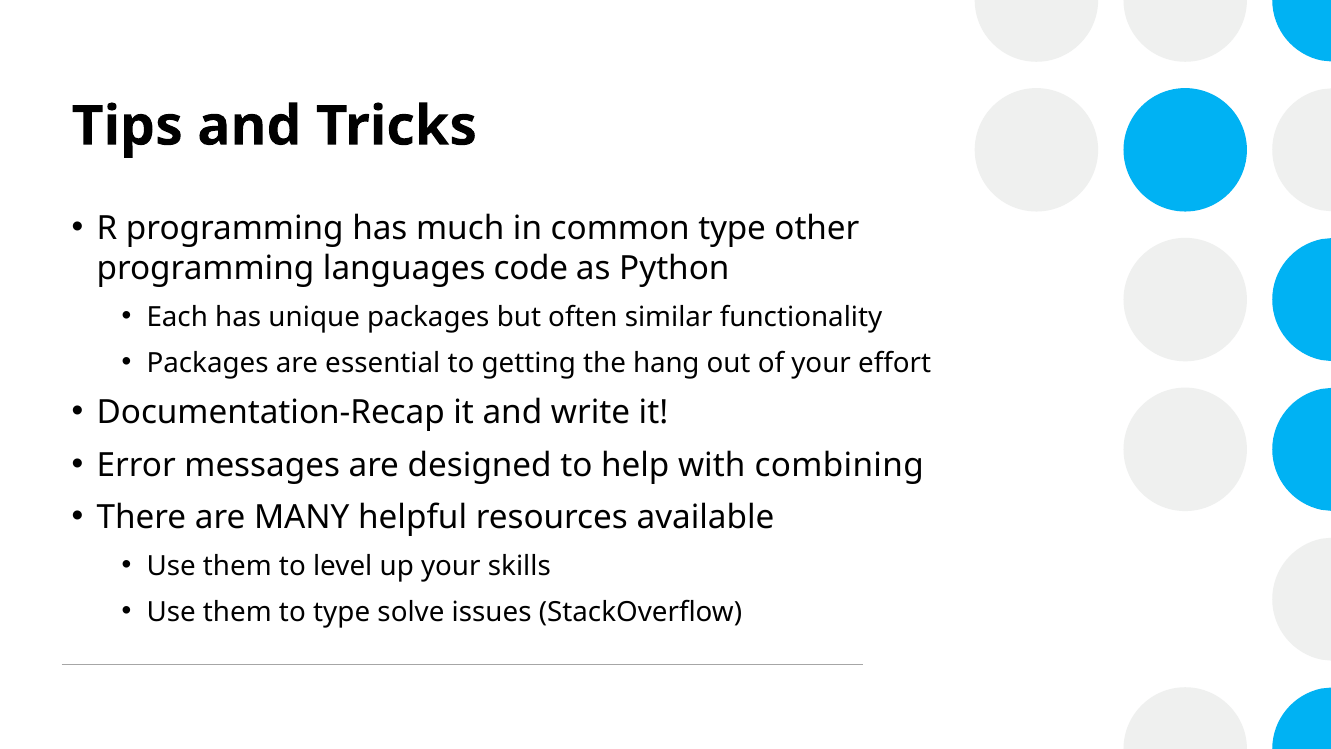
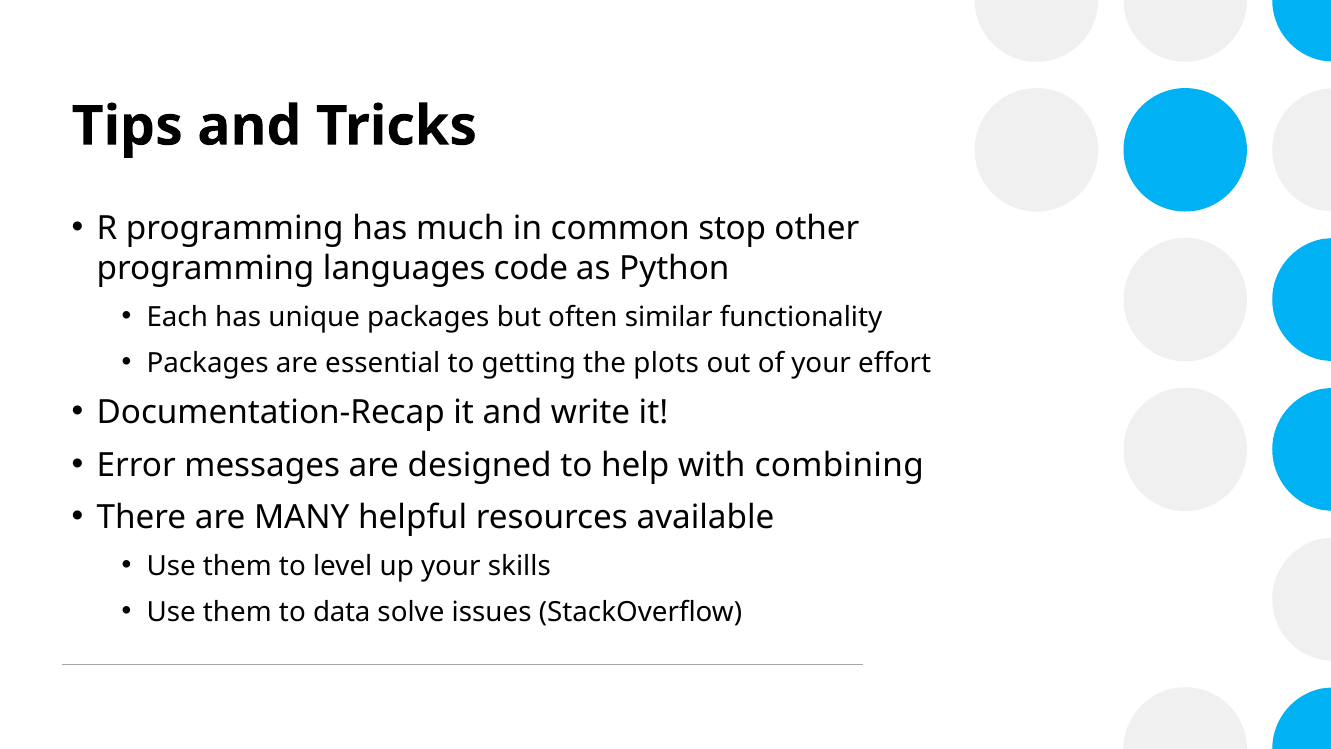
common type: type -> stop
hang: hang -> plots
to type: type -> data
